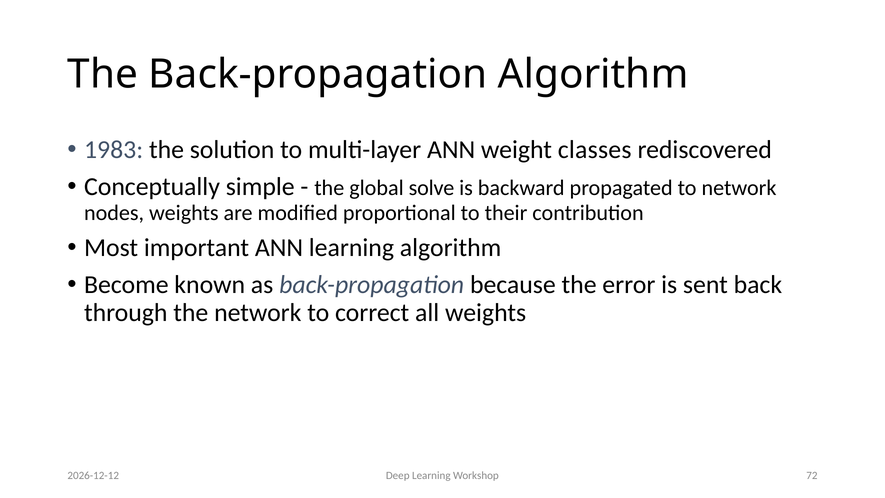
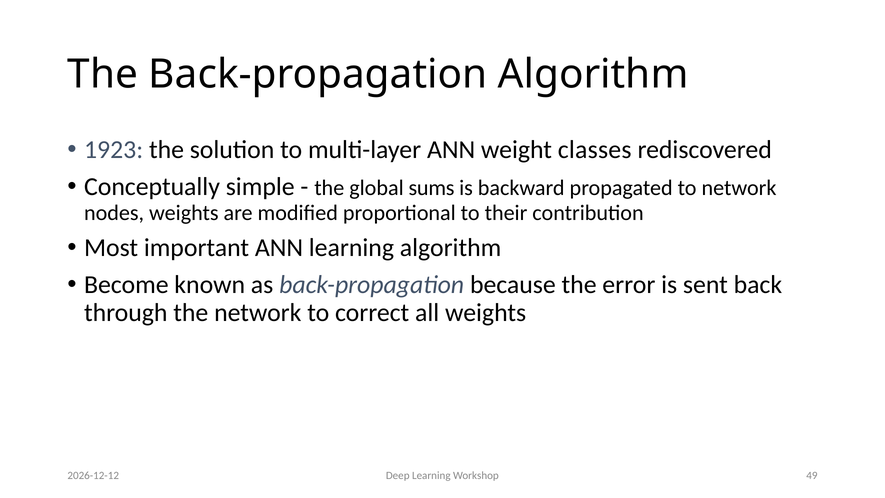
1983: 1983 -> 1923
solve: solve -> sums
72: 72 -> 49
